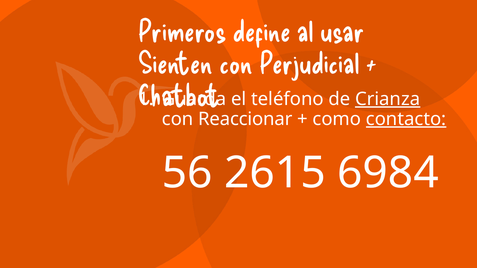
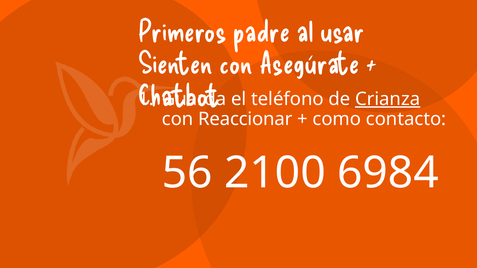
define: define -> padre
Perjudicial: Perjudicial -> Asegúrate
contacto underline: present -> none
2615: 2615 -> 2100
